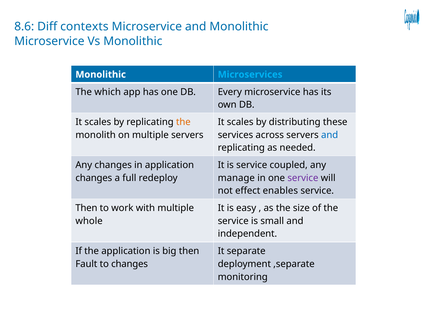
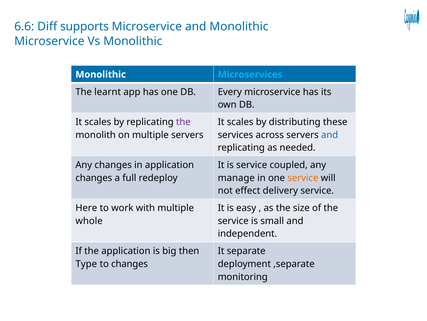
8.6: 8.6 -> 6.6
contexts: contexts -> supports
which: which -> learnt
the at (183, 122) colour: orange -> purple
service at (303, 178) colour: purple -> orange
enables: enables -> delivery
Then at (86, 208): Then -> Here
Fault: Fault -> Type
